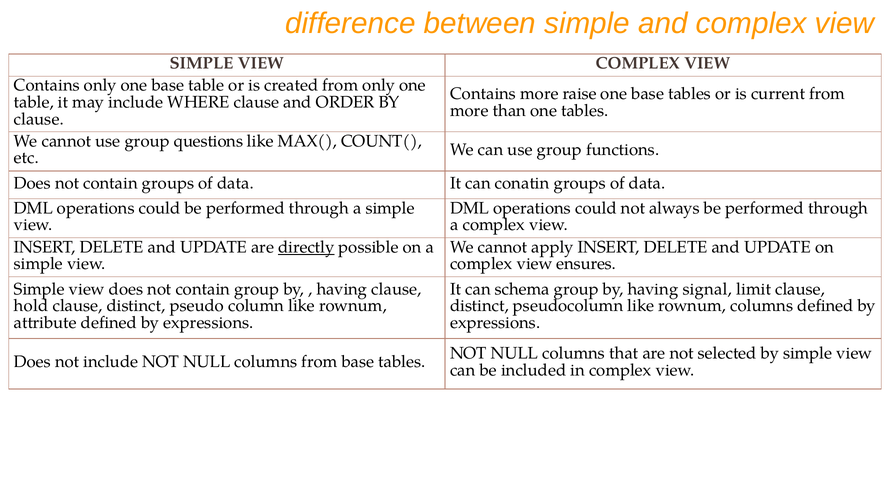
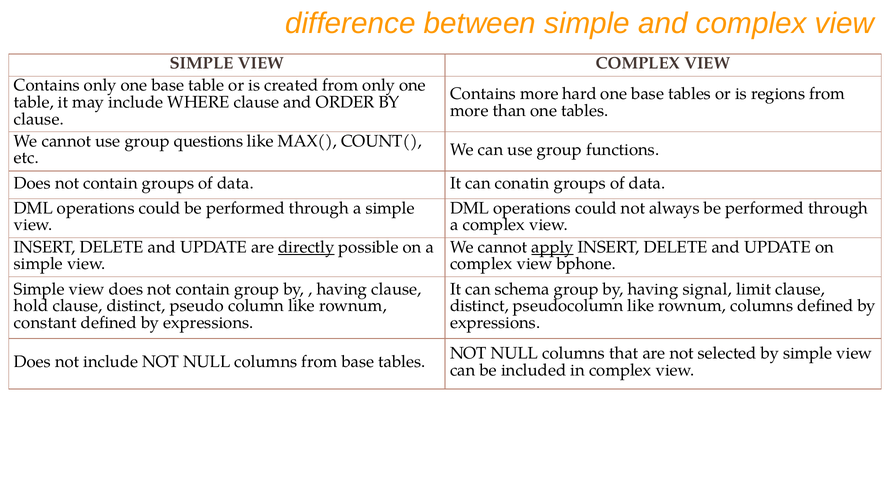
raise: raise -> hard
current: current -> regions
apply underline: none -> present
ensures: ensures -> bphone
attribute: attribute -> constant
